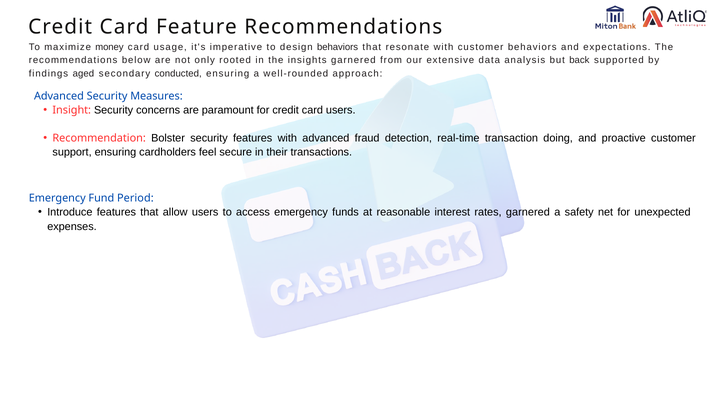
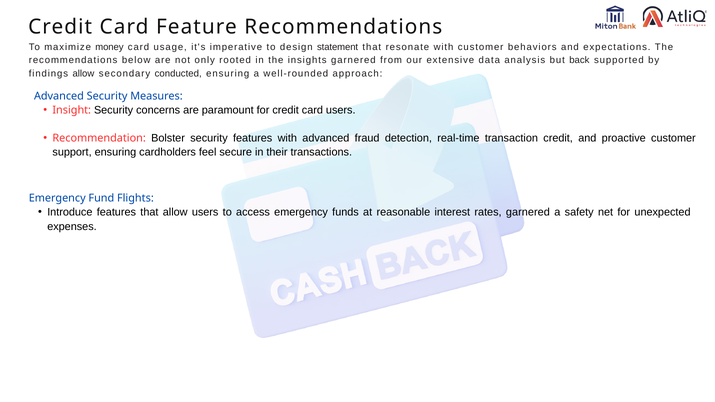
design behaviors: behaviors -> statement
findings aged: aged -> allow
transaction doing: doing -> credit
Period: Period -> Flights
